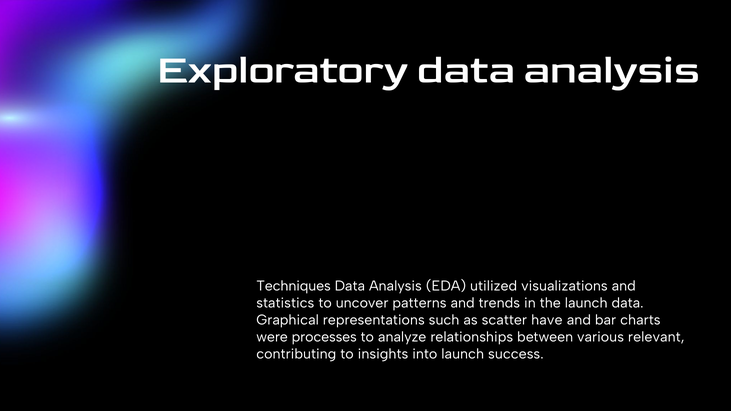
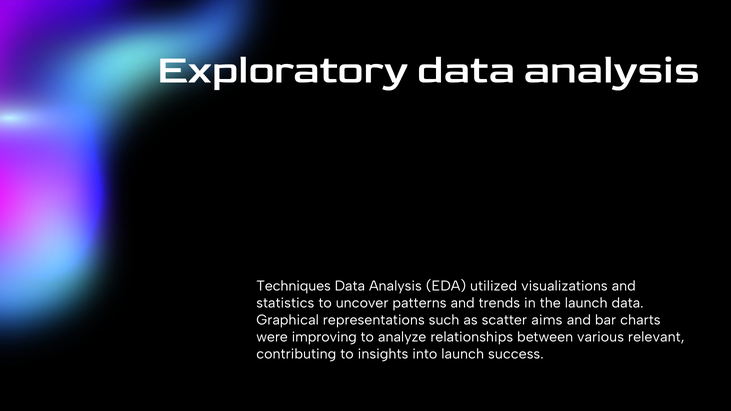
have: have -> aims
processes: processes -> improving
